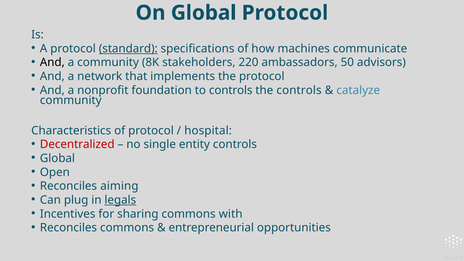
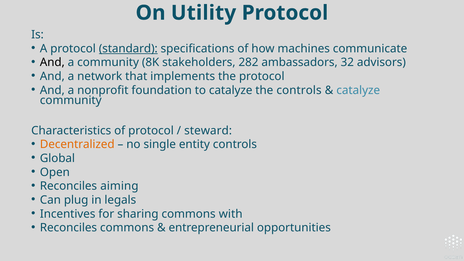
On Global: Global -> Utility
220: 220 -> 282
50: 50 -> 32
to controls: controls -> catalyze
hospital: hospital -> steward
Decentralized colour: red -> orange
legals underline: present -> none
